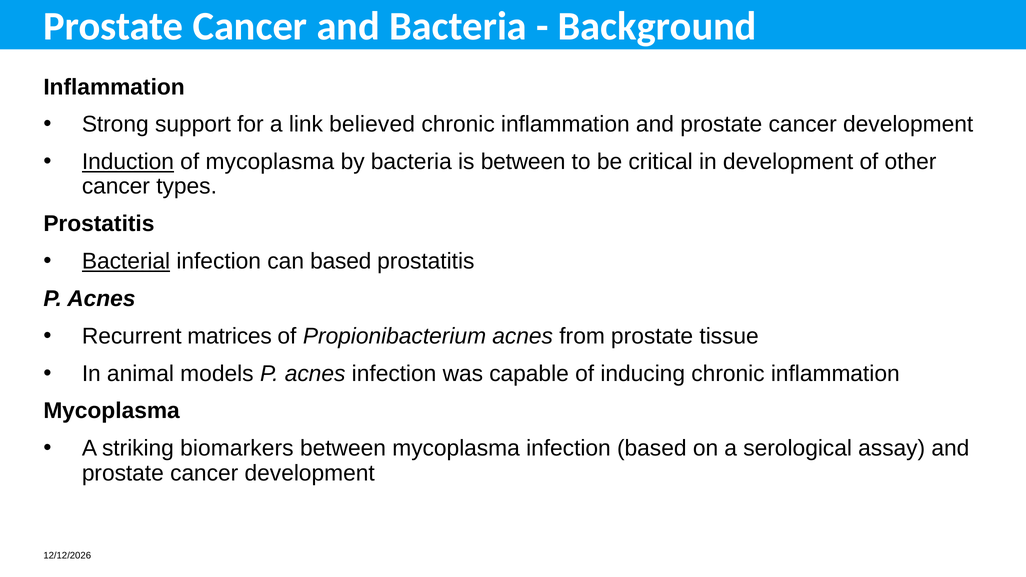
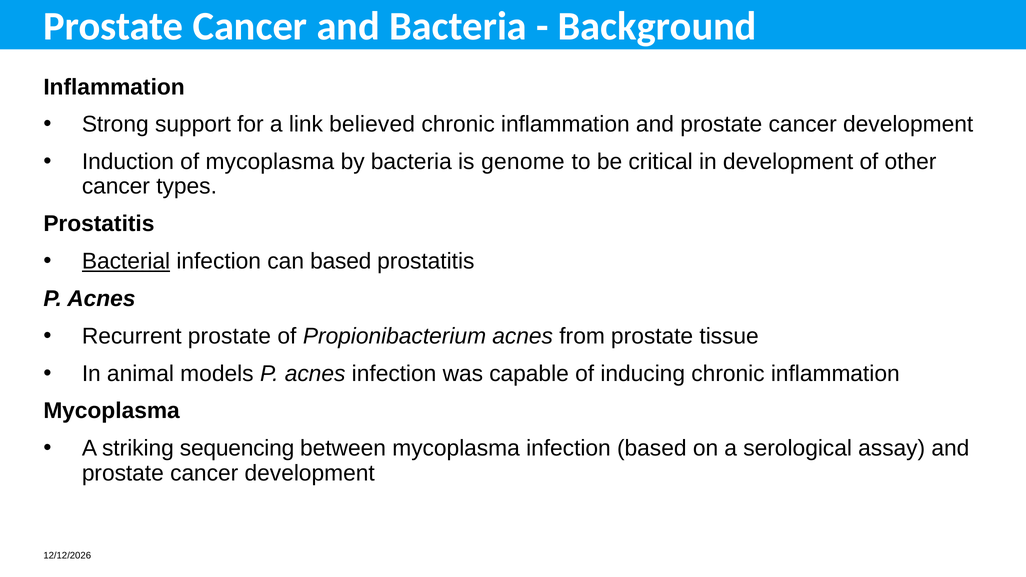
Induction underline: present -> none
is between: between -> genome
Recurrent matrices: matrices -> prostate
biomarkers: biomarkers -> sequencing
